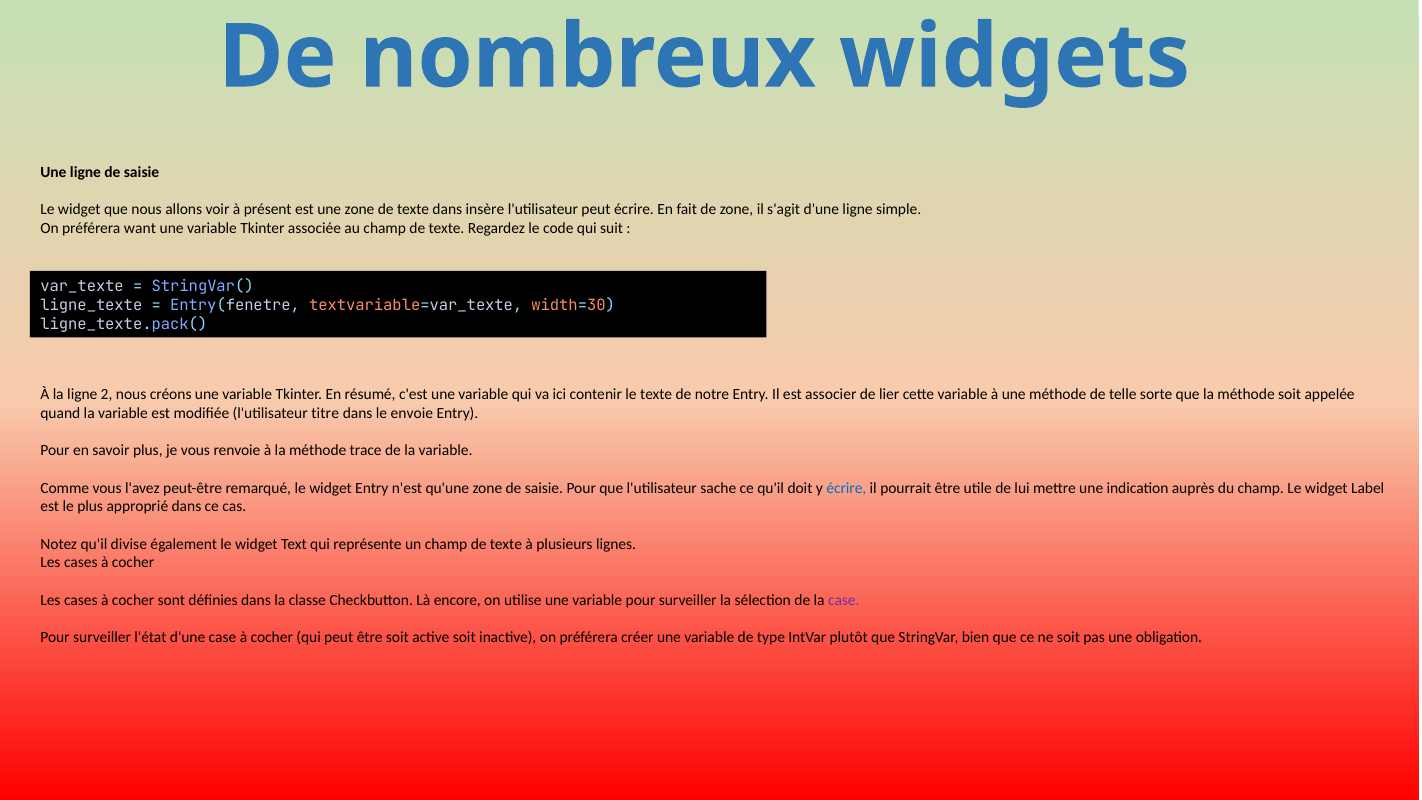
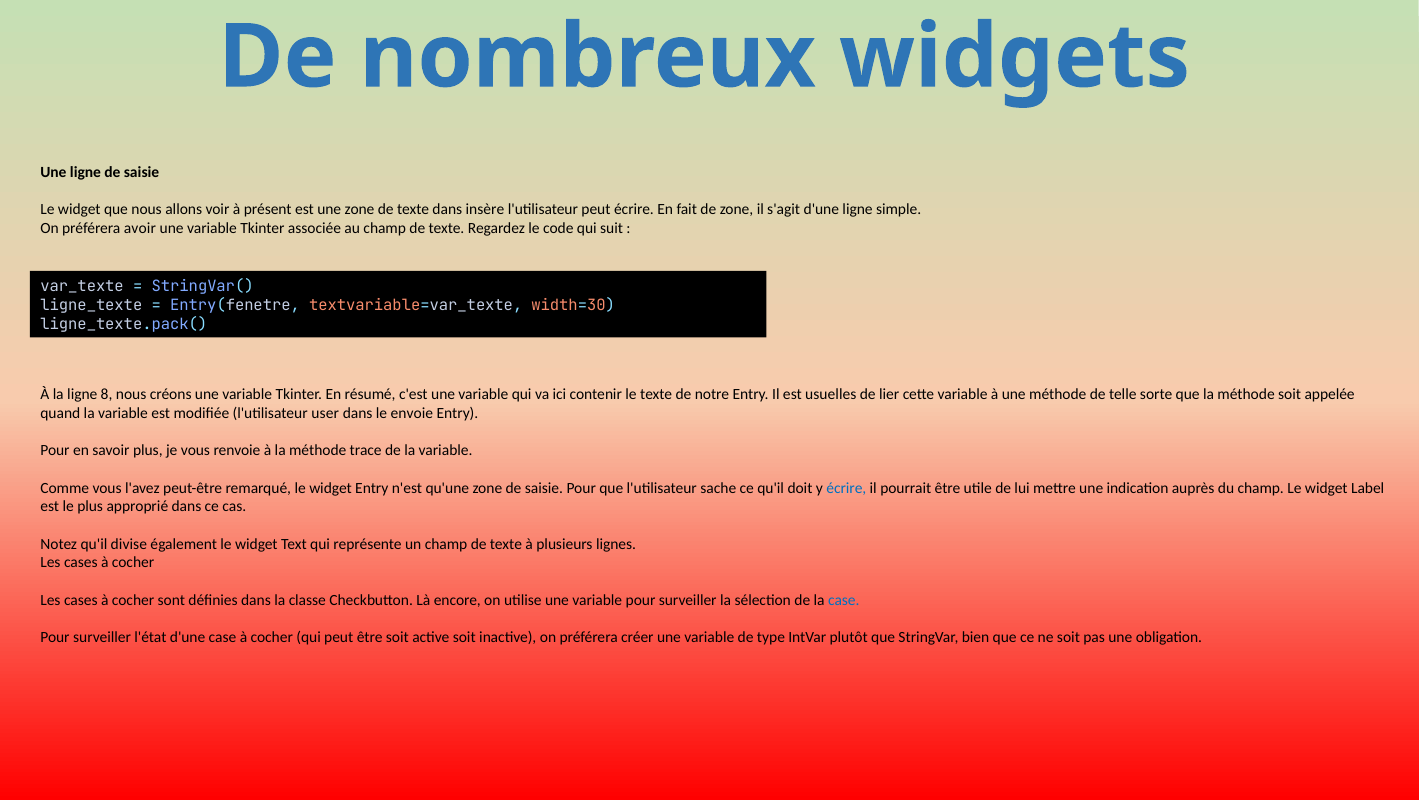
want: want -> avoir
2: 2 -> 8
associer: associer -> usuelles
titre: titre -> user
case at (844, 600) colour: purple -> blue
